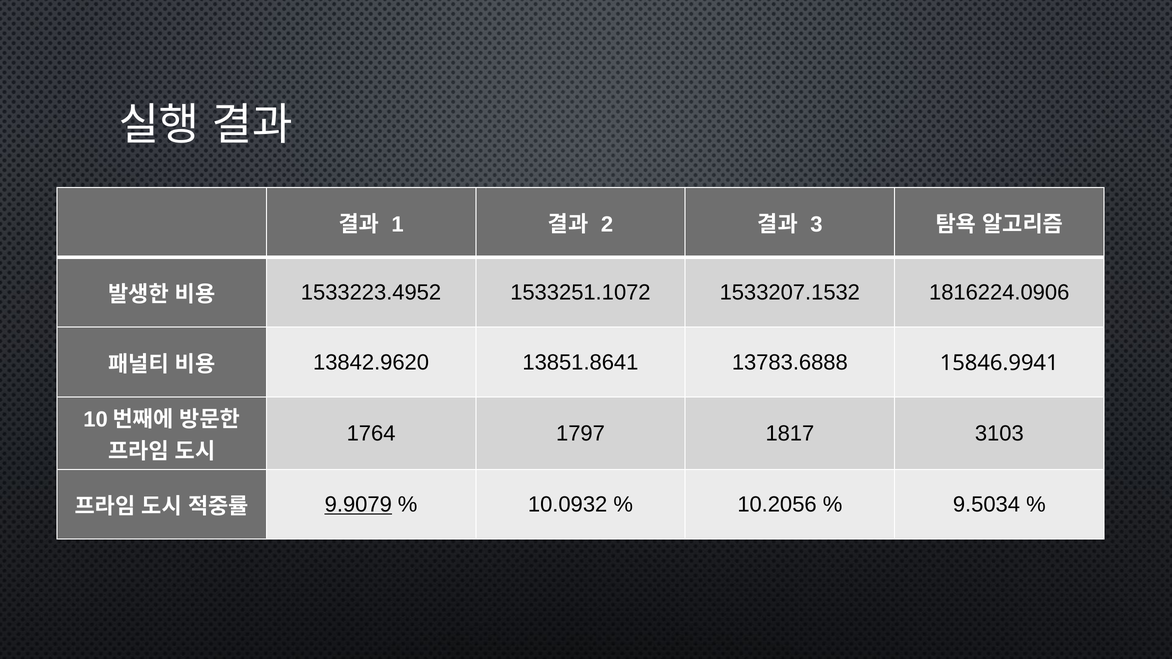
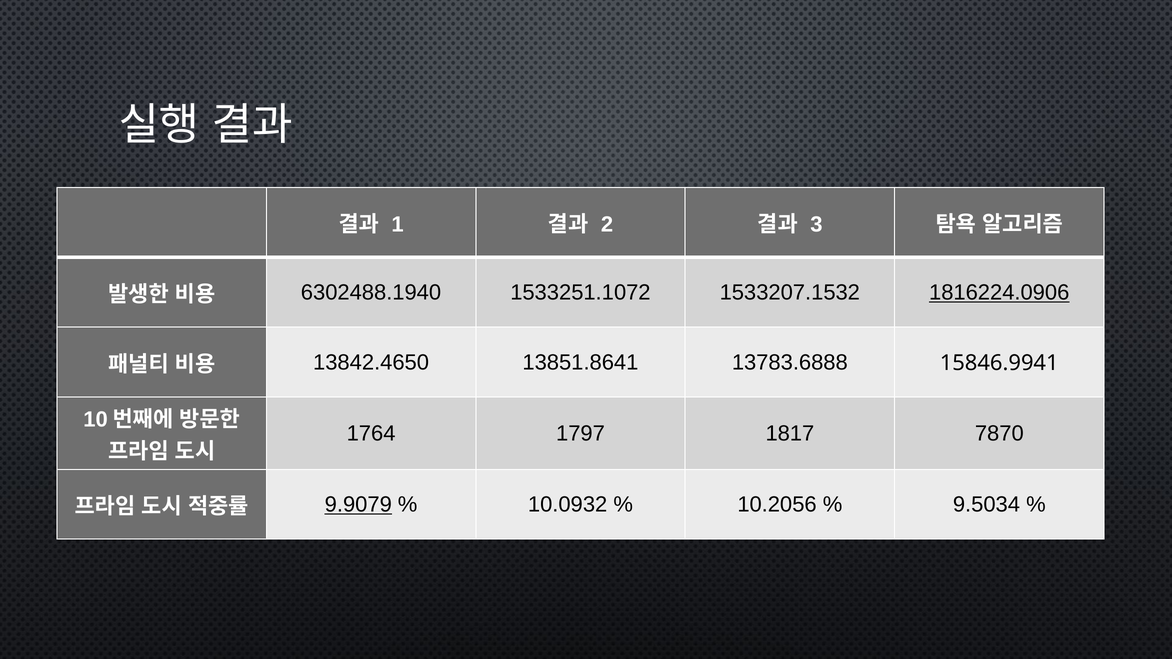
1533223.4952: 1533223.4952 -> 6302488.1940
1816224.0906 underline: none -> present
13842.9620: 13842.9620 -> 13842.4650
3103: 3103 -> 7870
